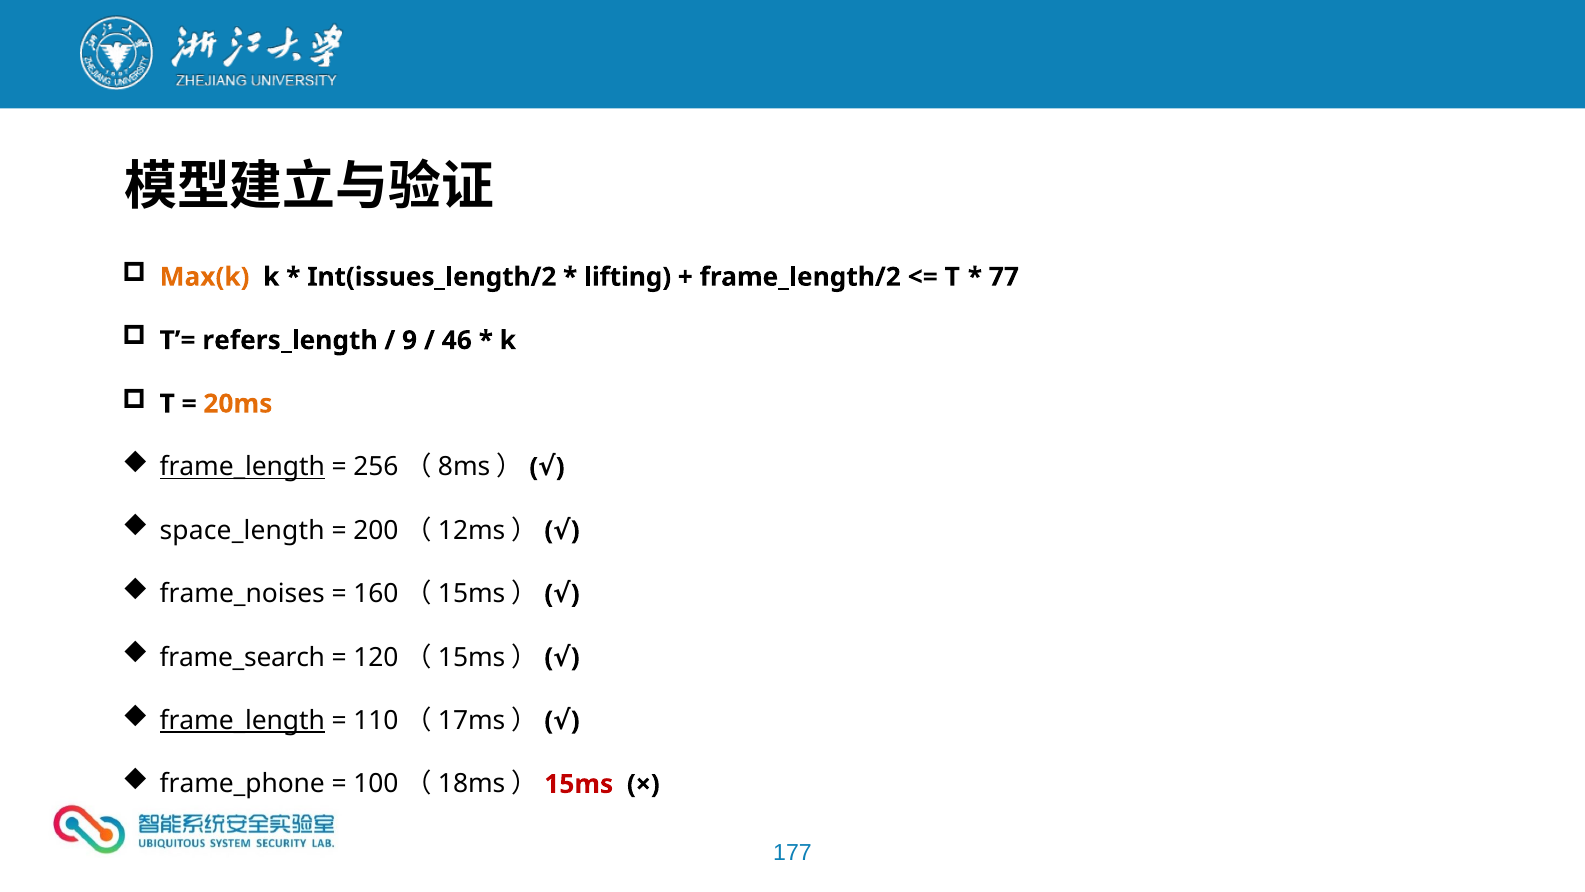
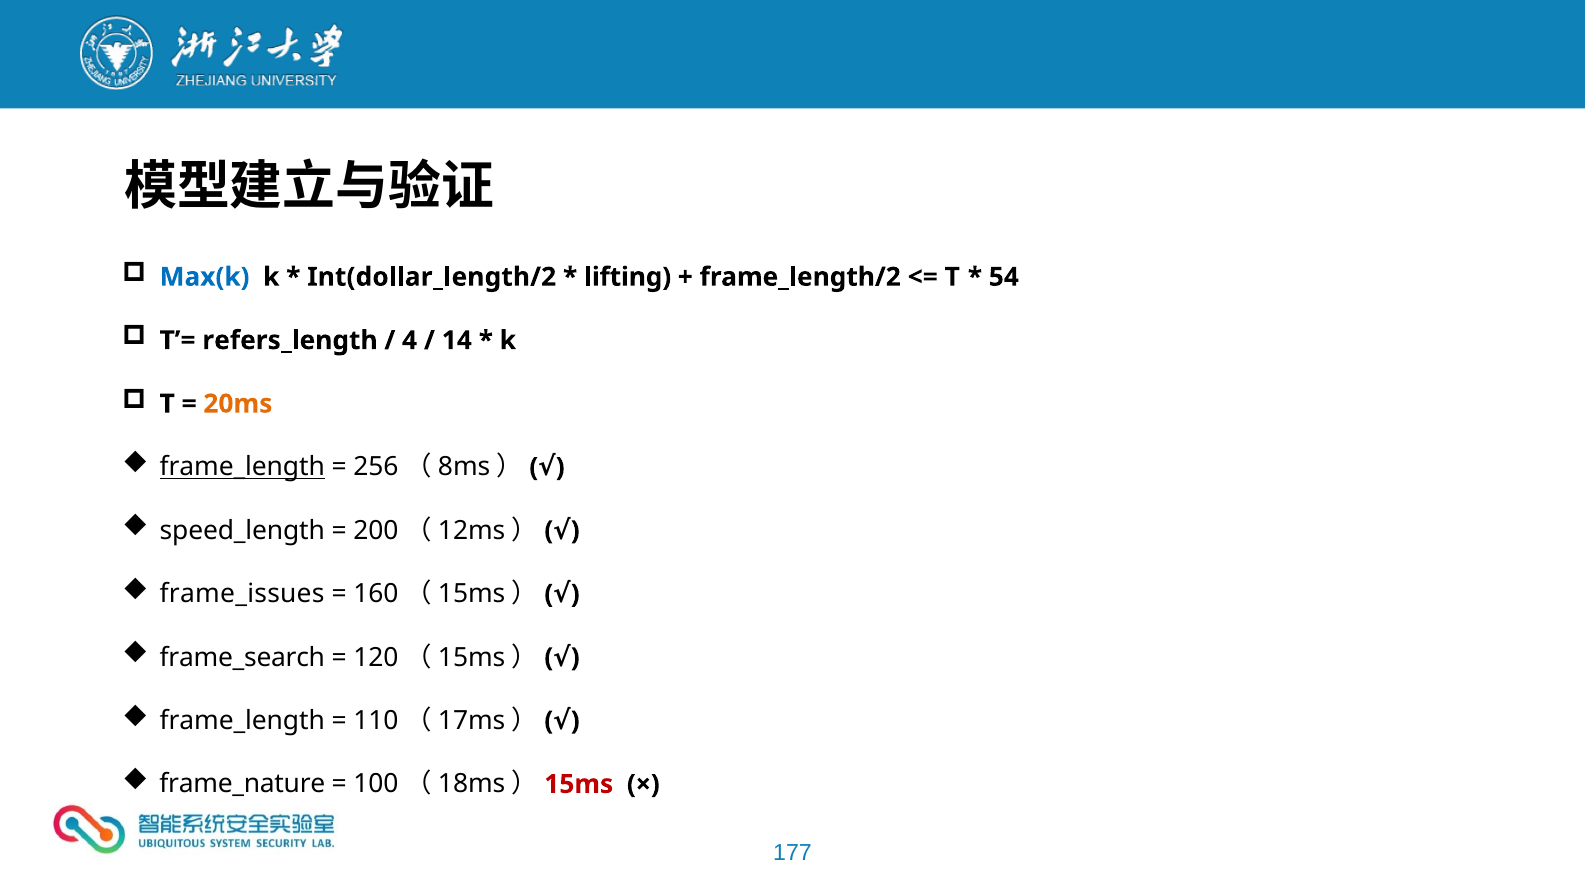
Max(k colour: orange -> blue
Int(issues_length/2: Int(issues_length/2 -> Int(dollar_length/2
77: 77 -> 54
9: 9 -> 4
46: 46 -> 14
space_length: space_length -> speed_length
frame_noises: frame_noises -> frame_issues
frame_length at (242, 720) underline: present -> none
frame_phone: frame_phone -> frame_nature
